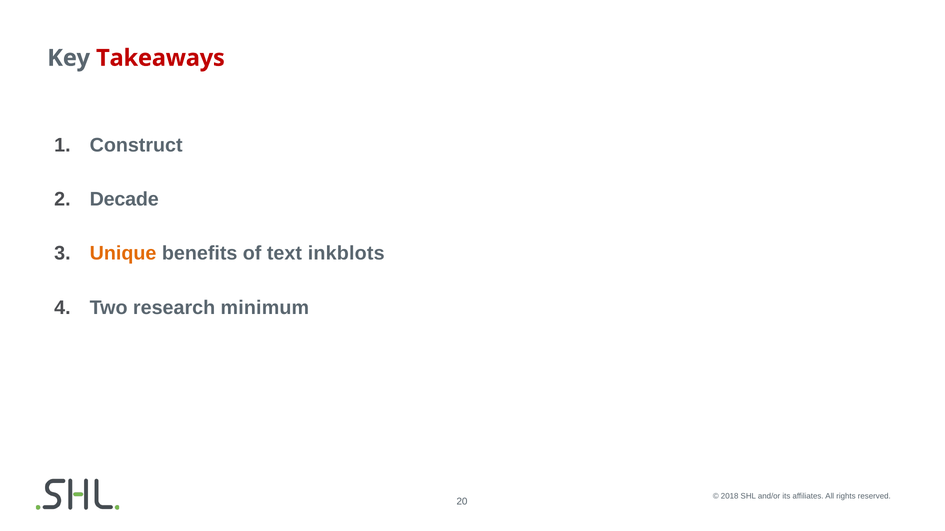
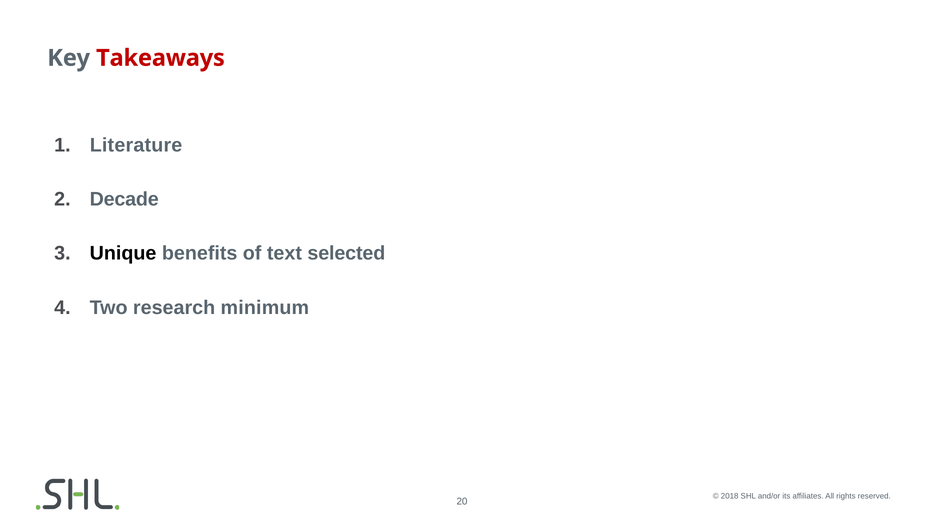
Construct: Construct -> Literature
Unique colour: orange -> black
inkblots: inkblots -> selected
